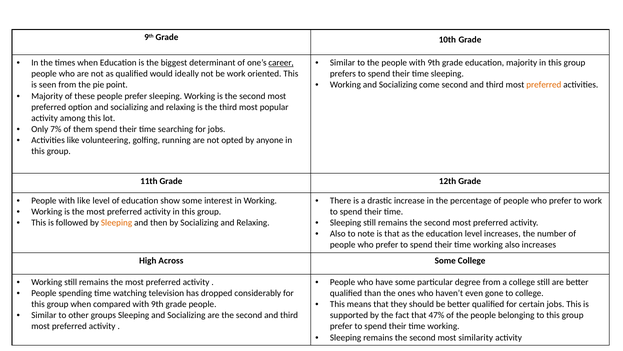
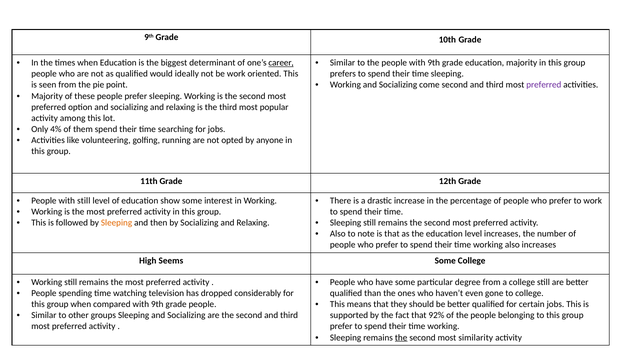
preferred at (544, 85) colour: orange -> purple
7%: 7% -> 4%
with like: like -> still
Across: Across -> Seems
47%: 47% -> 92%
the at (401, 337) underline: none -> present
